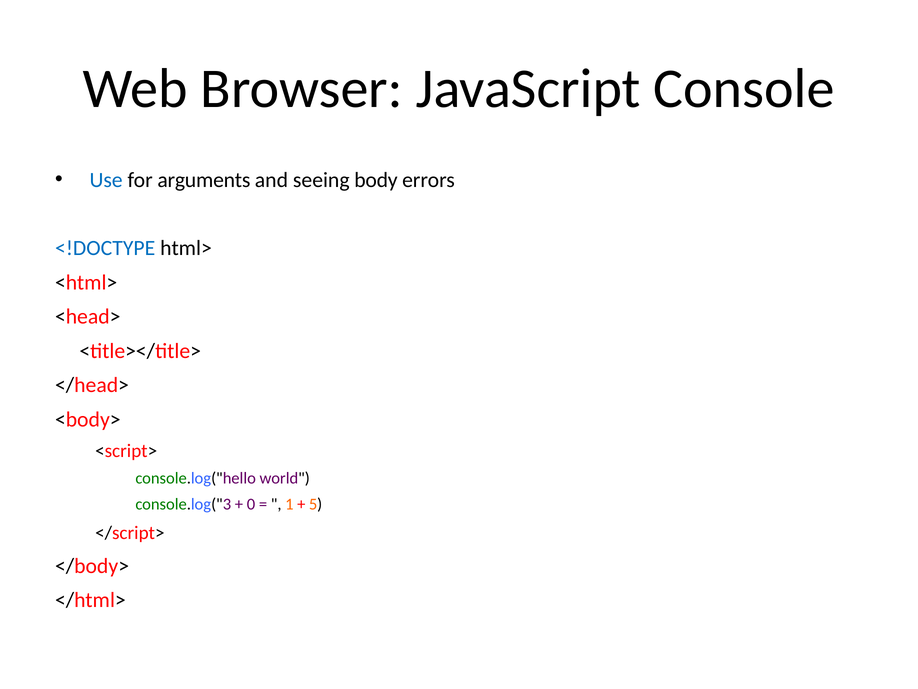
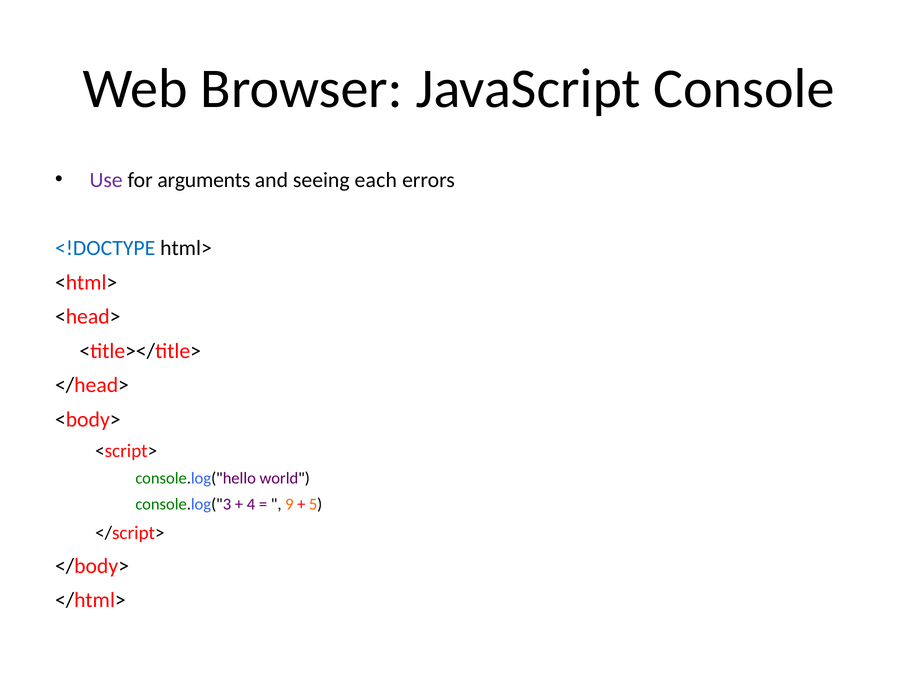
Use colour: blue -> purple
body: body -> each
0: 0 -> 4
1: 1 -> 9
